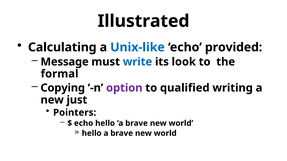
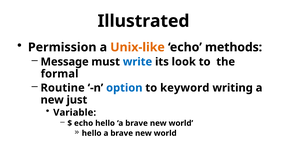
Calculating: Calculating -> Permission
Unix-like colour: blue -> orange
provided: provided -> methods
Copying: Copying -> Routine
option colour: purple -> blue
qualified: qualified -> keyword
Pointers: Pointers -> Variable
